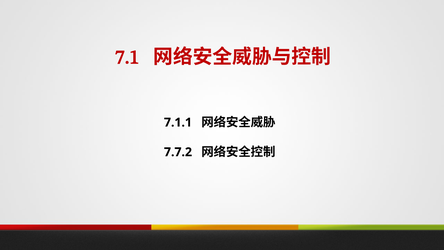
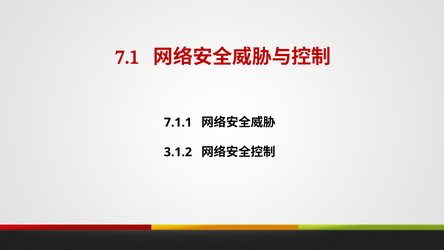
7.7.2: 7.7.2 -> 3.1.2
